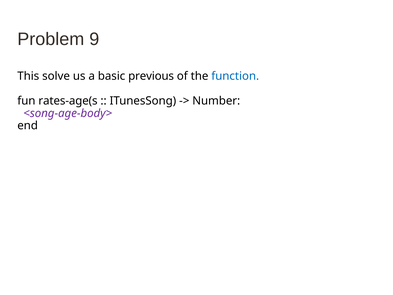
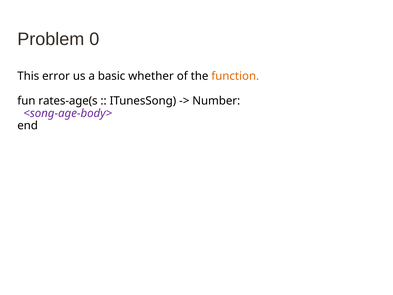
9: 9 -> 0
solve: solve -> error
previous: previous -> whether
function colour: blue -> orange
